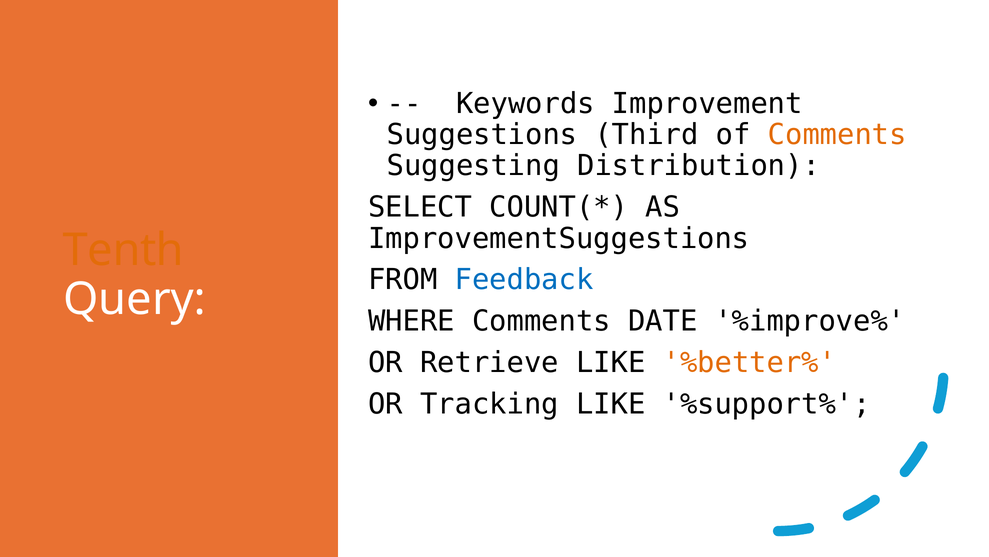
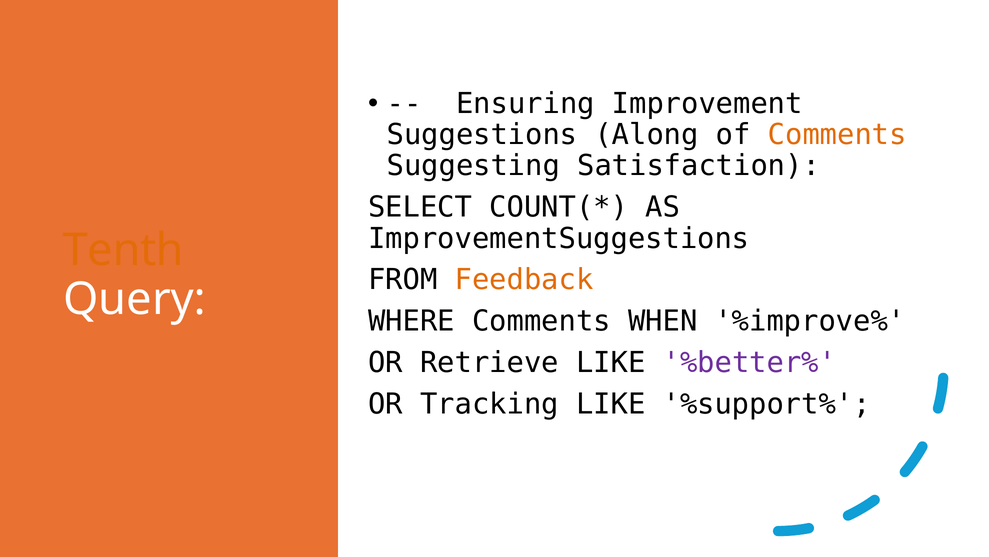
Keywords: Keywords -> Ensuring
Third: Third -> Along
Distribution: Distribution -> Satisfaction
Feedback colour: blue -> orange
DATE: DATE -> WHEN
%better% colour: orange -> purple
